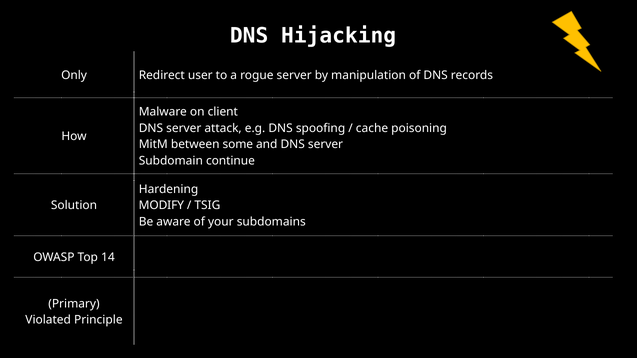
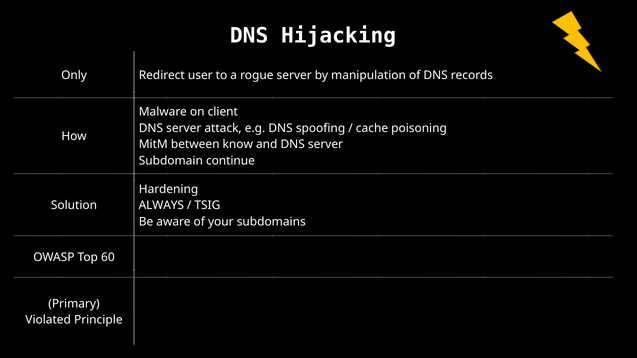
some: some -> know
MODIFY: MODIFY -> ALWAYS
14: 14 -> 60
